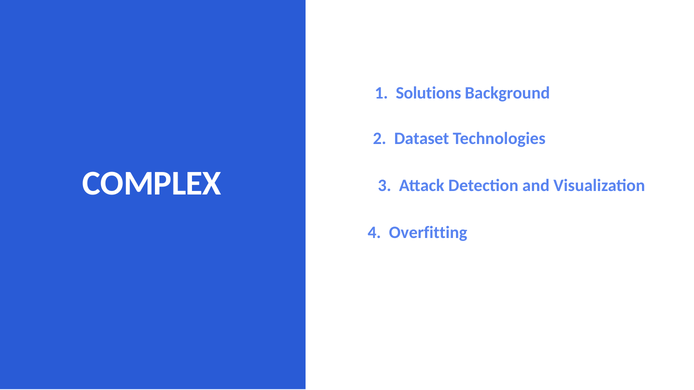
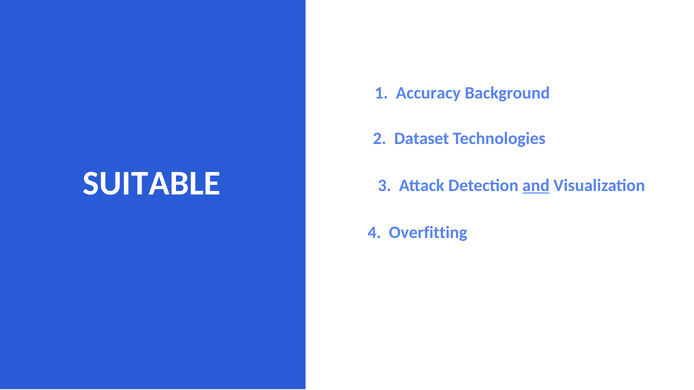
Solutions: Solutions -> Accuracy
COMPLEX: COMPLEX -> SUITABLE
and underline: none -> present
